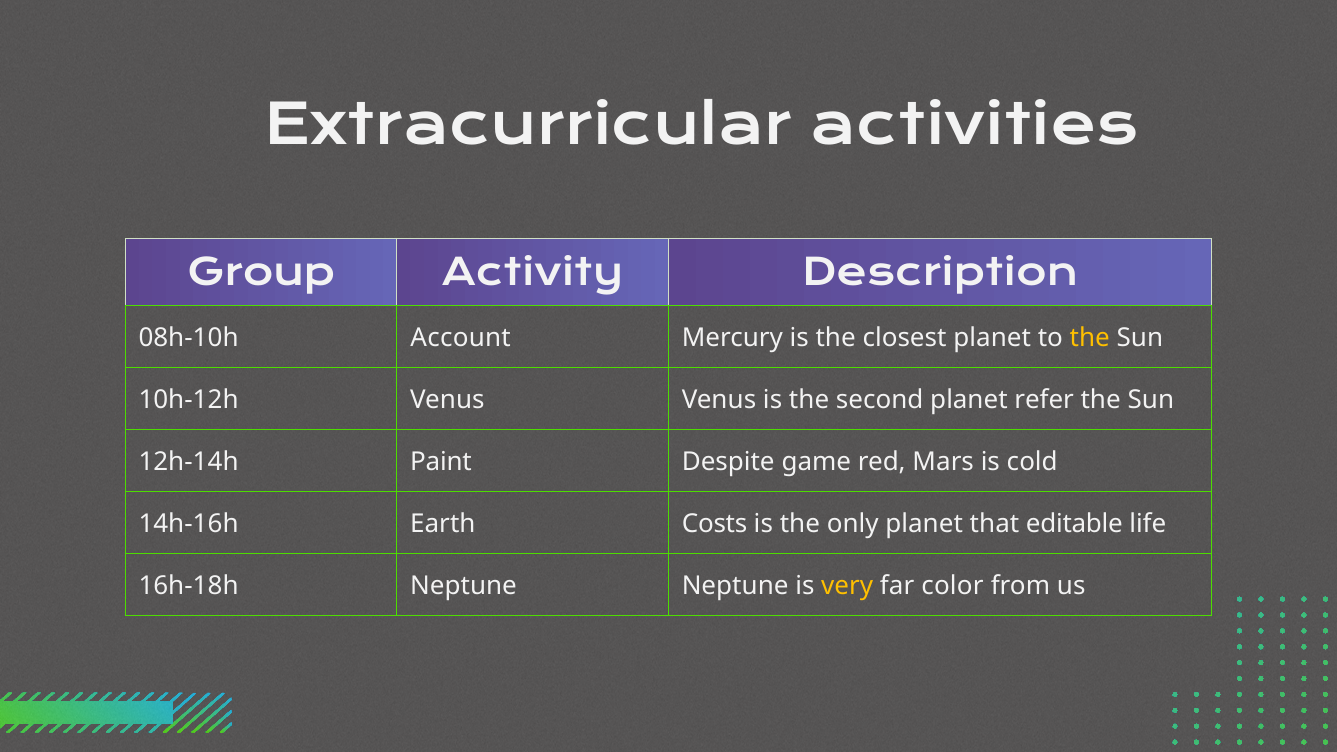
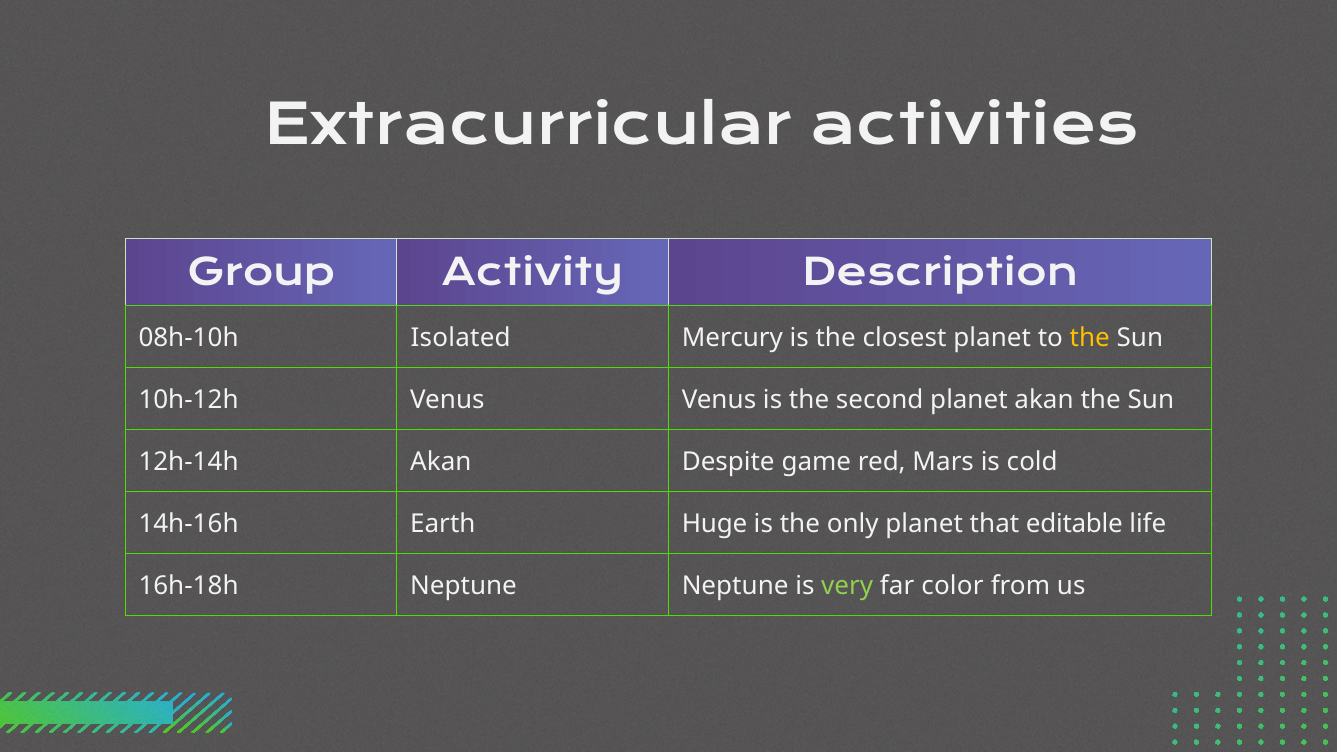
Account: Account -> Isolated
planet refer: refer -> akan
12h-14h Paint: Paint -> Akan
Costs: Costs -> Huge
very colour: yellow -> light green
